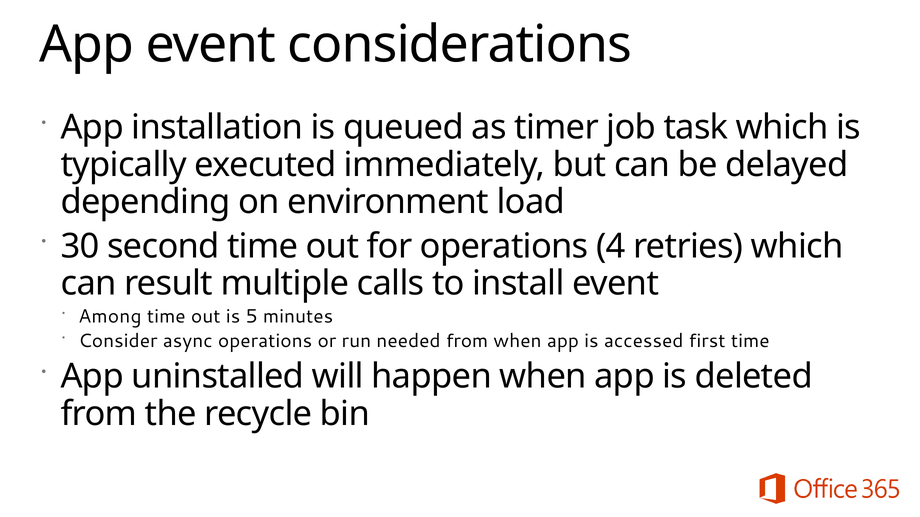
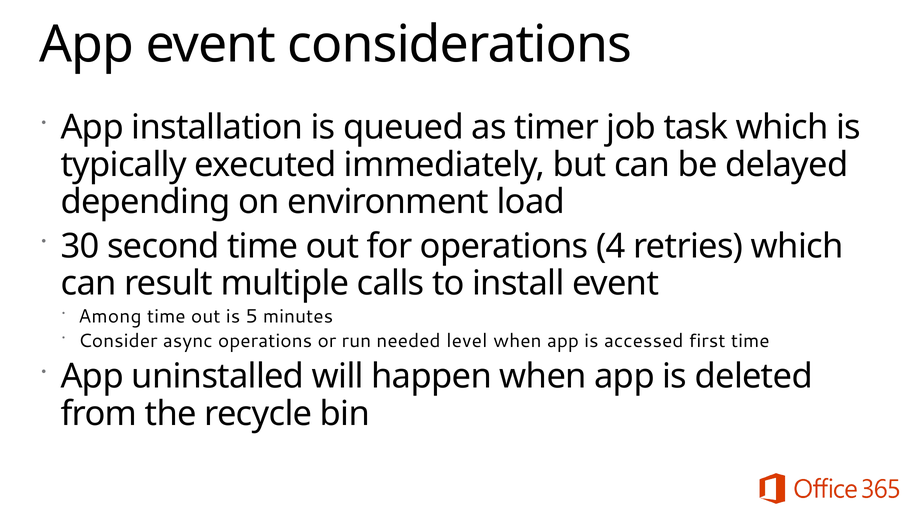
needed from: from -> level
